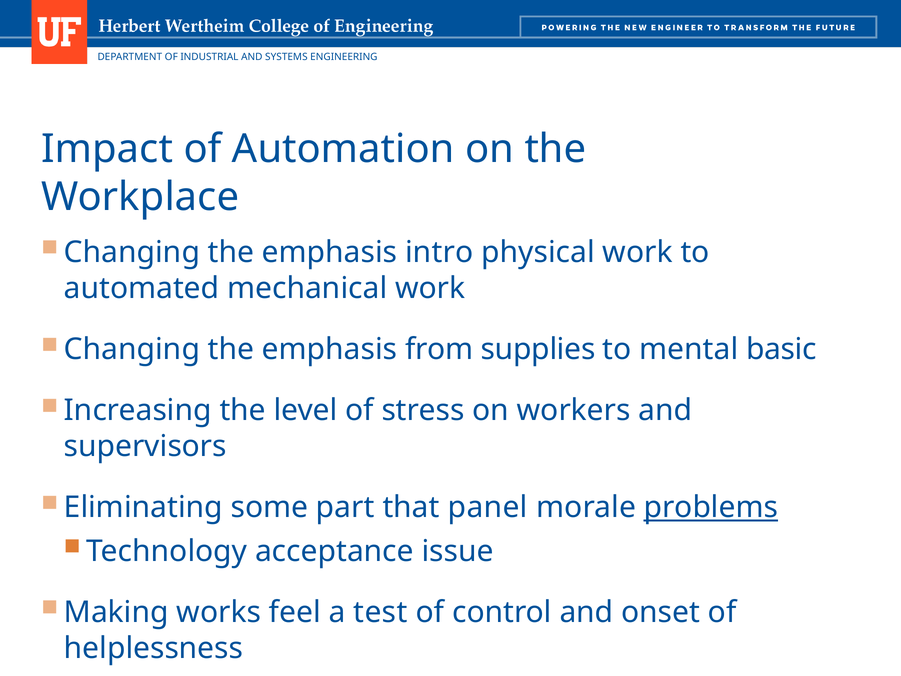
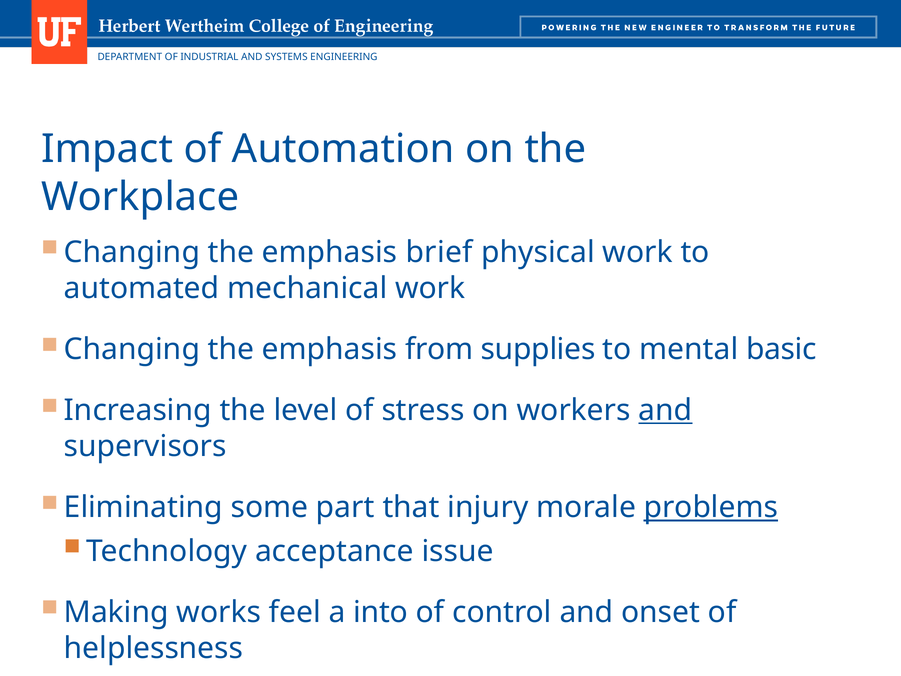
intro: intro -> brief
and at (665, 410) underline: none -> present
panel: panel -> injury
test: test -> into
